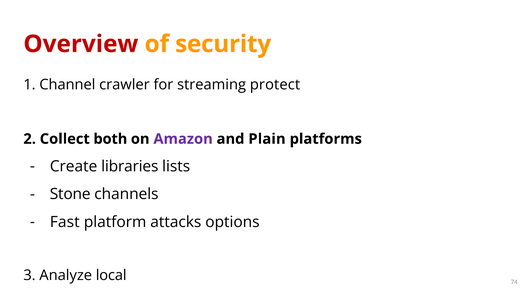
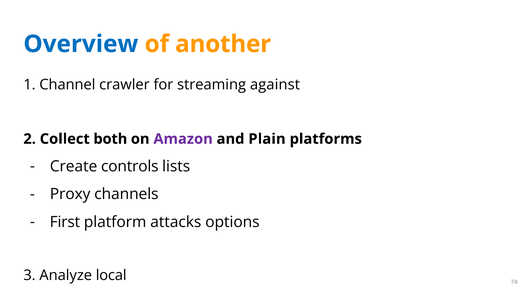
Overview colour: red -> blue
security: security -> another
protect: protect -> against
libraries: libraries -> controls
Stone: Stone -> Proxy
Fast: Fast -> First
